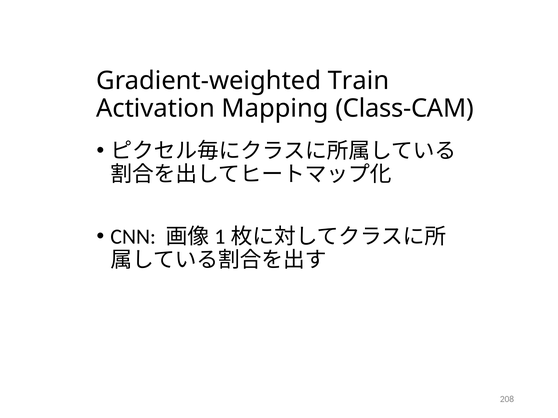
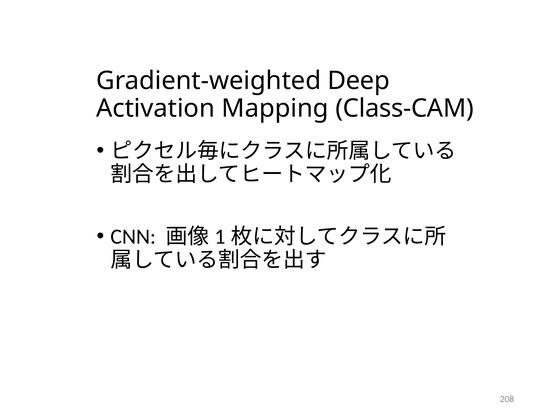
Train: Train -> Deep
